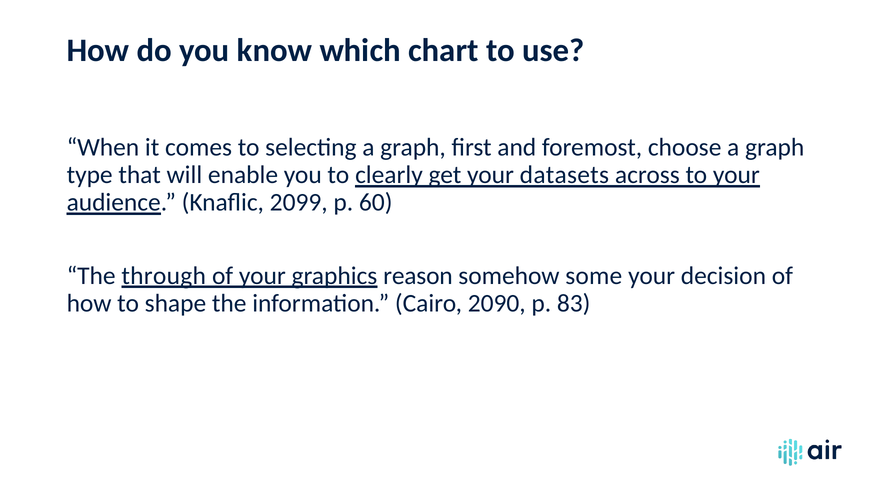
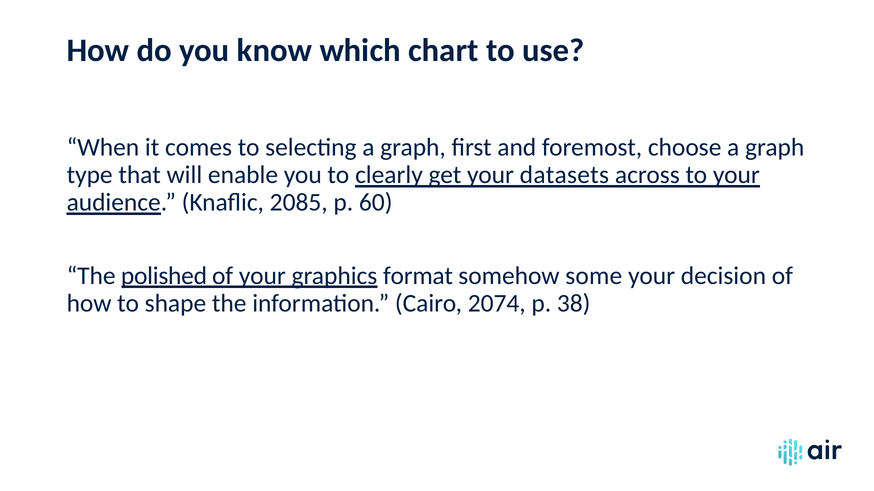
2099: 2099 -> 2085
through: through -> polished
reason: reason -> format
2090: 2090 -> 2074
83: 83 -> 38
